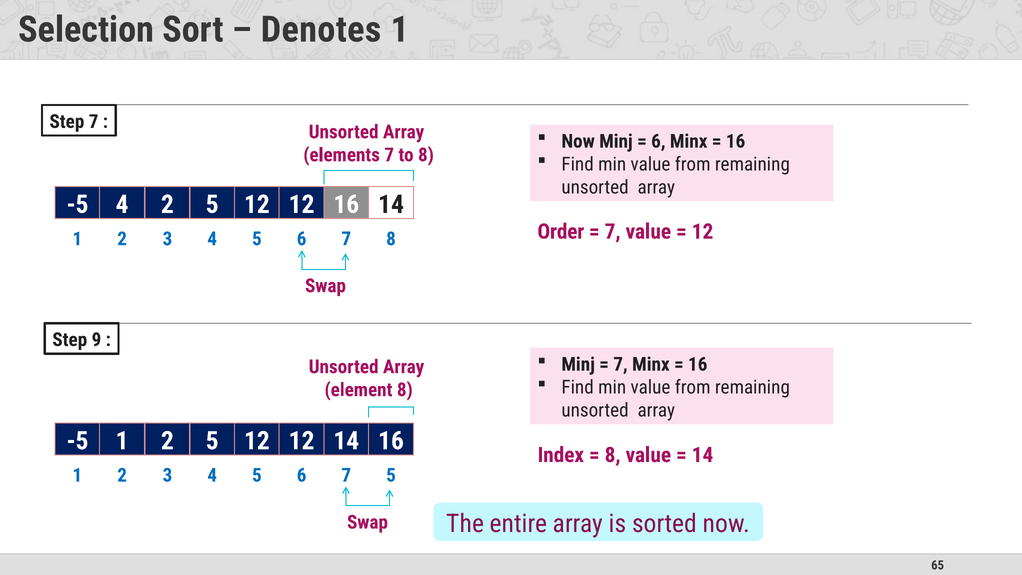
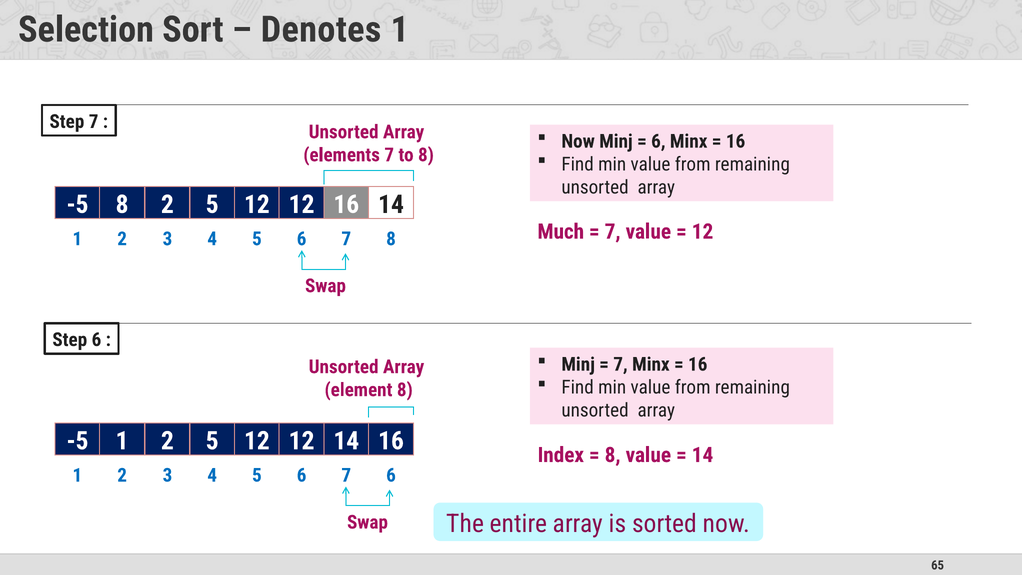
-5 4: 4 -> 8
Order: Order -> Much
Step 9: 9 -> 6
7 5: 5 -> 6
